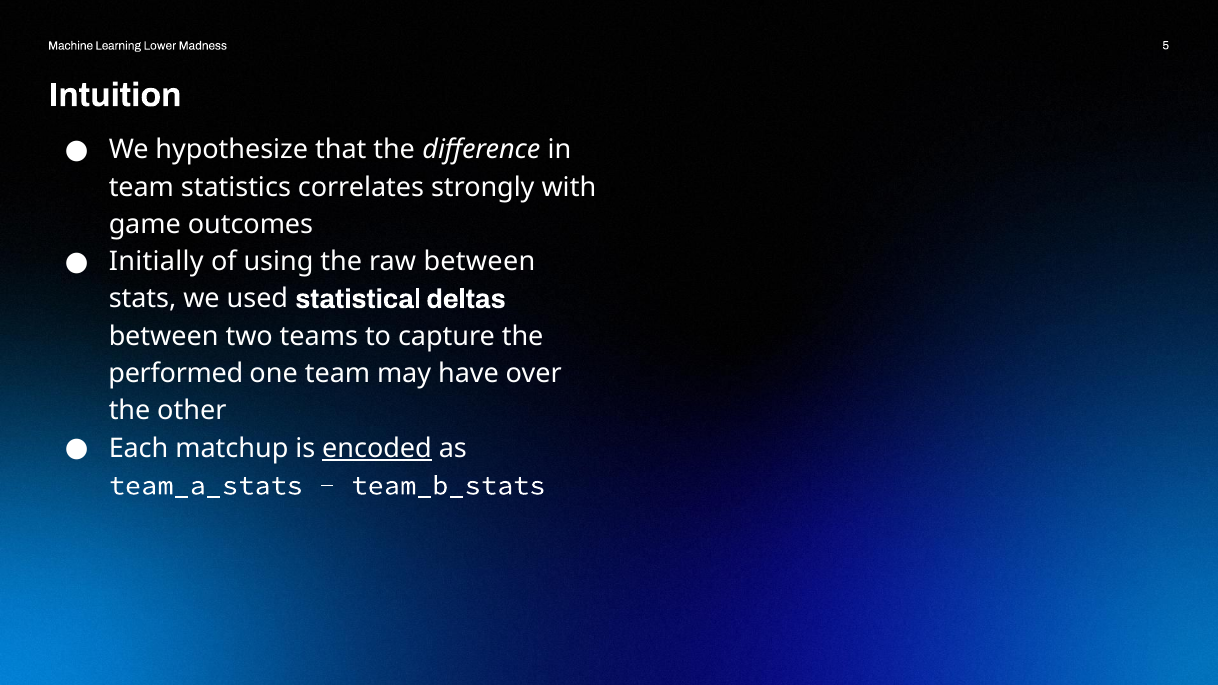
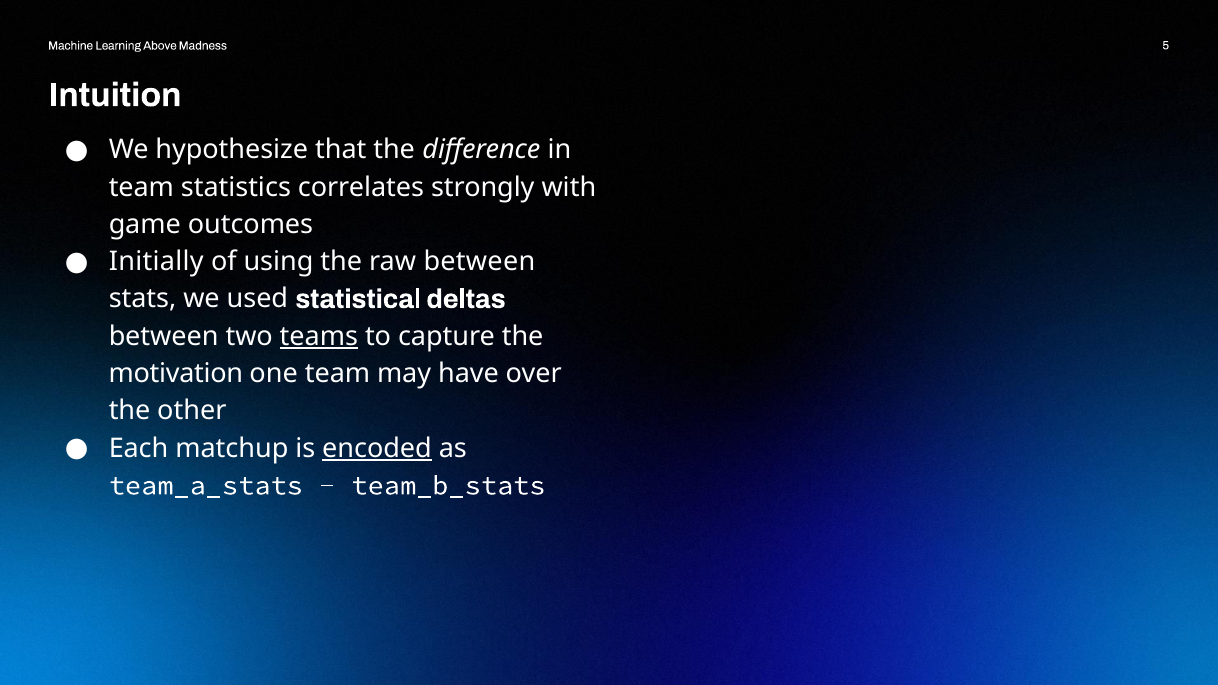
Lower: Lower -> Above
teams underline: none -> present
performed: performed -> motivation
